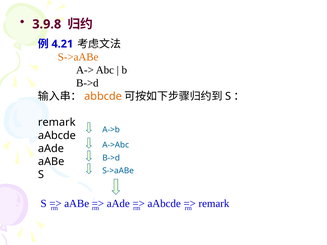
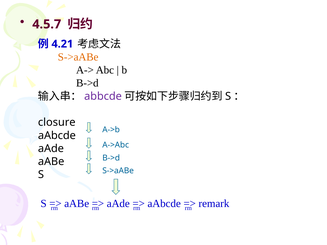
3.9.8: 3.9.8 -> 4.5.7
abbcde colour: orange -> purple
remark at (57, 122): remark -> closure
